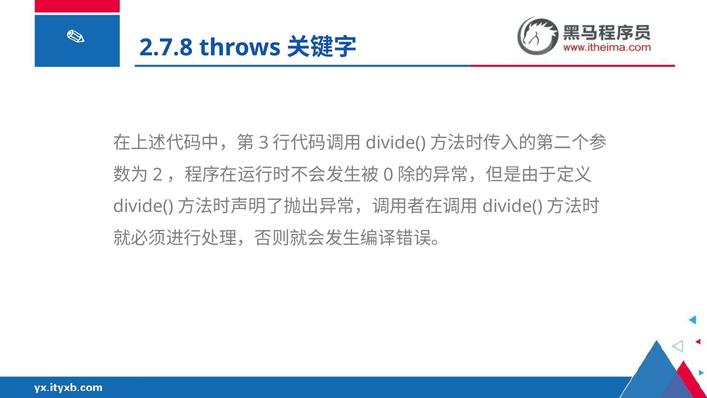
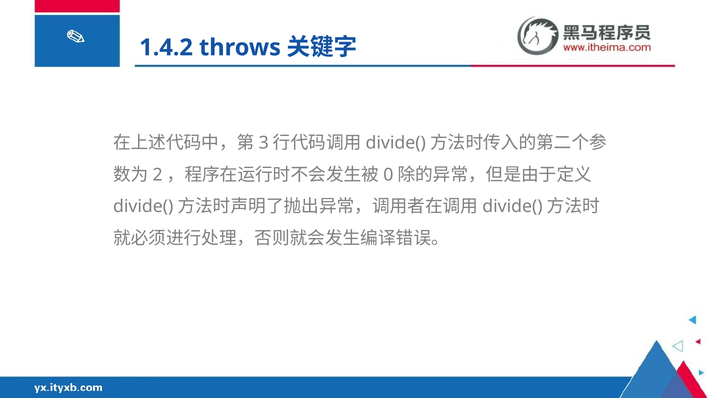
2.7.8: 2.7.8 -> 1.4.2
